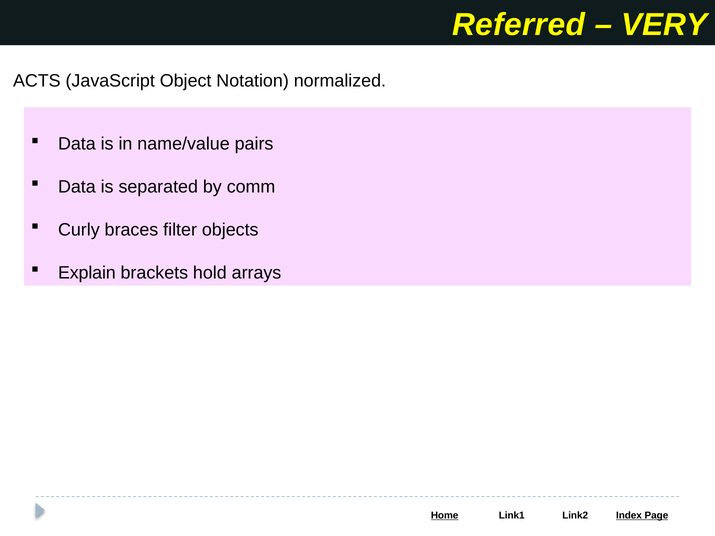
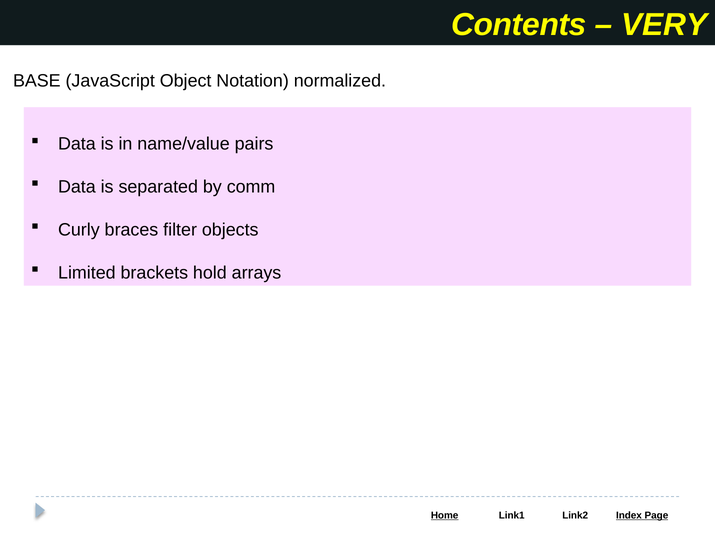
Referred: Referred -> Contents
ACTS: ACTS -> BASE
Explain: Explain -> Limited
